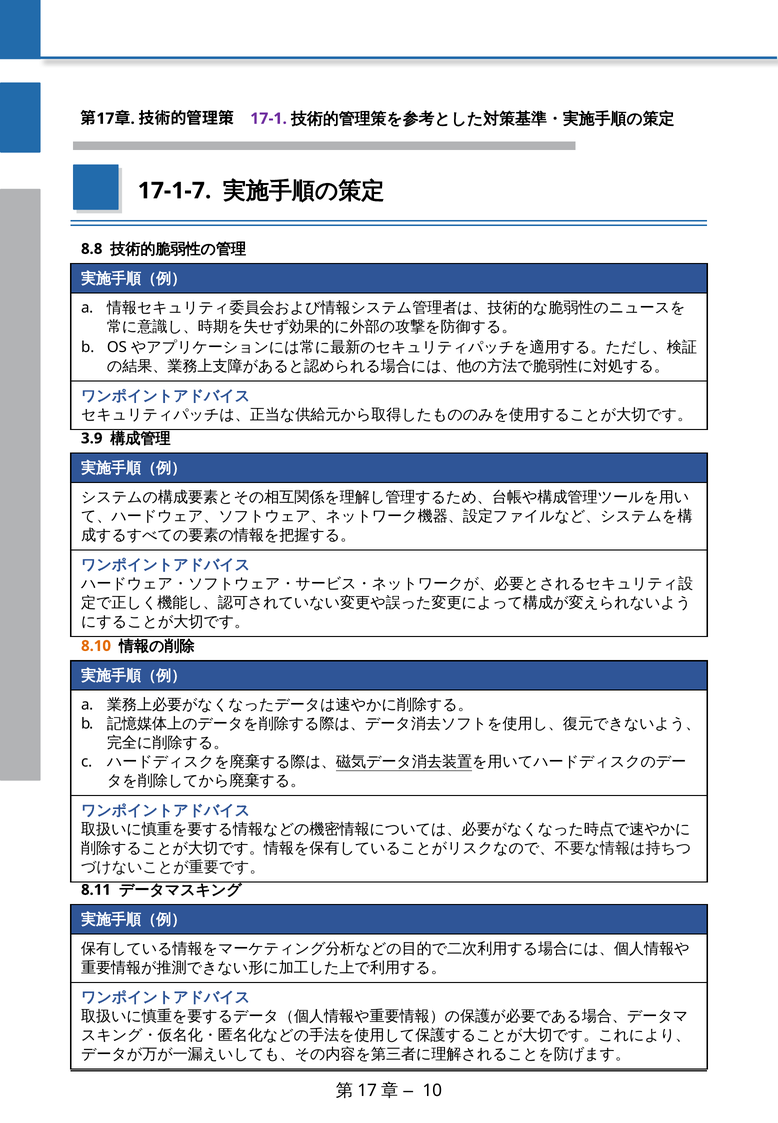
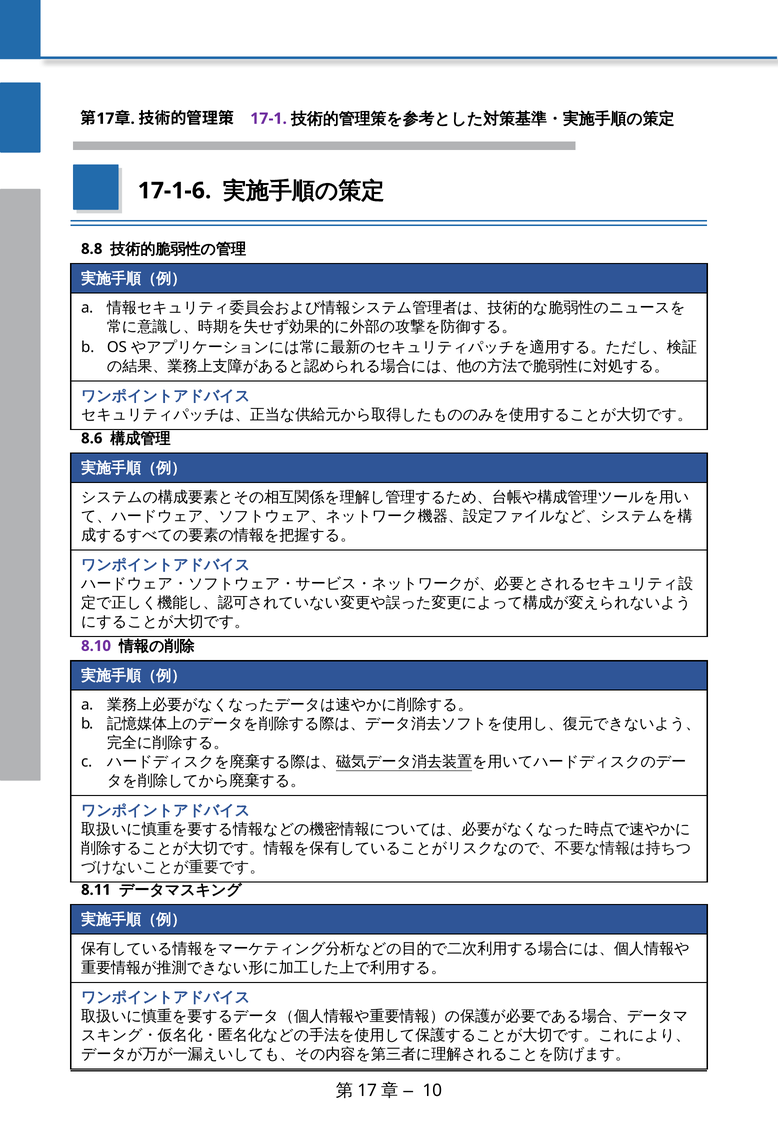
17-1-7: 17-1-7 -> 17-1-6
3.9: 3.9 -> 8.6
8.10 colour: orange -> purple
